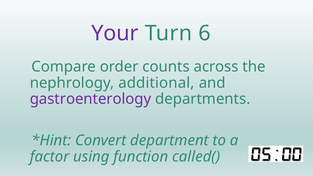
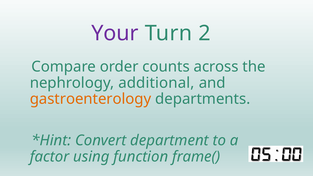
6: 6 -> 2
gastroenterology colour: purple -> orange
called(: called( -> frame(
